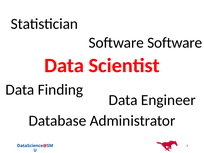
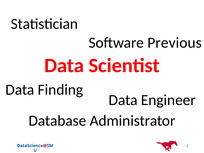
Software Software: Software -> Previous
